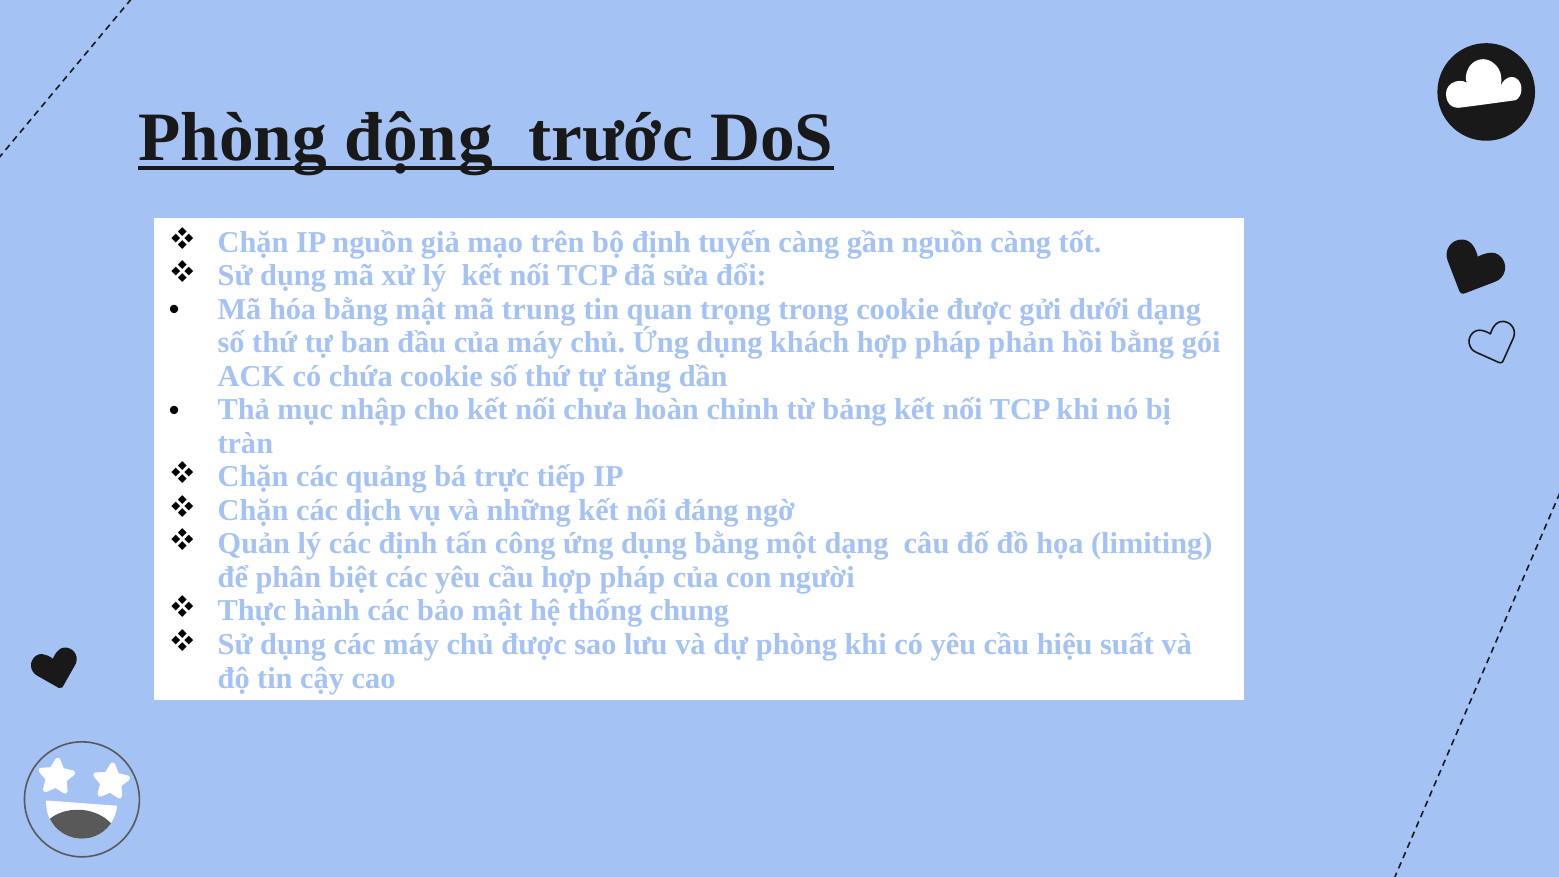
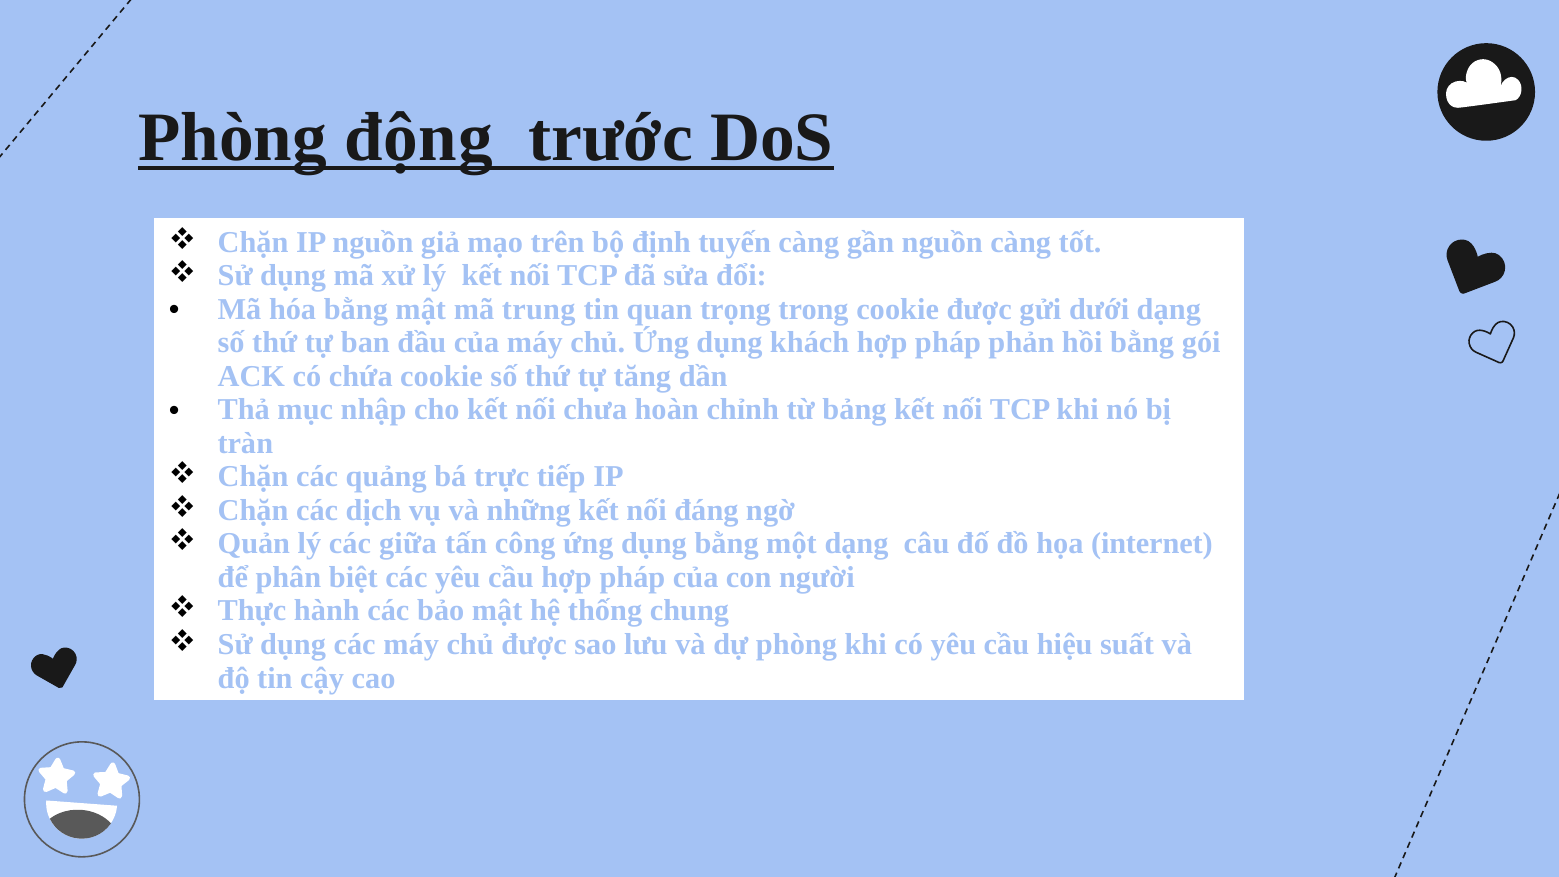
các định: định -> giữa
limiting: limiting -> internet
